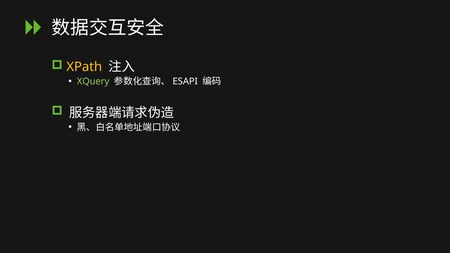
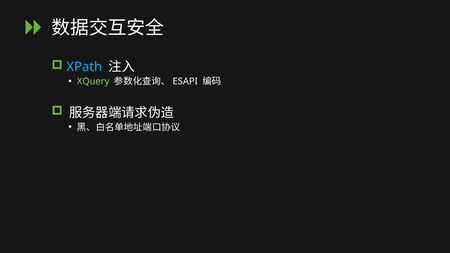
XPath colour: yellow -> light blue
